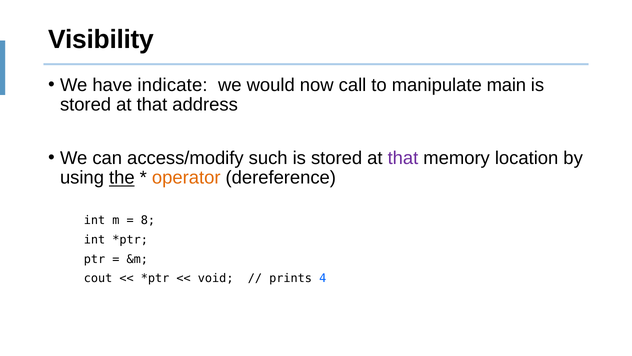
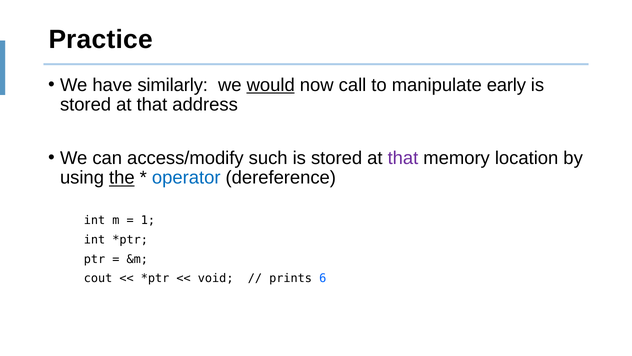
Visibility: Visibility -> Practice
indicate: indicate -> similarly
would underline: none -> present
main: main -> early
operator colour: orange -> blue
8: 8 -> 1
4: 4 -> 6
